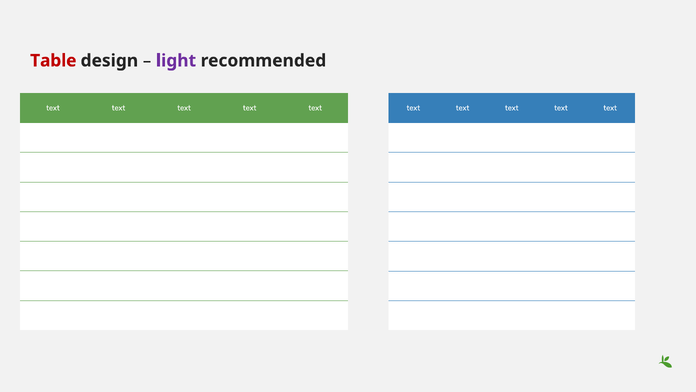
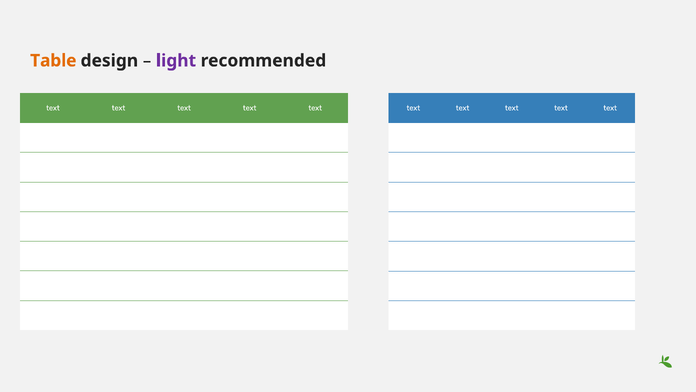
Table colour: red -> orange
